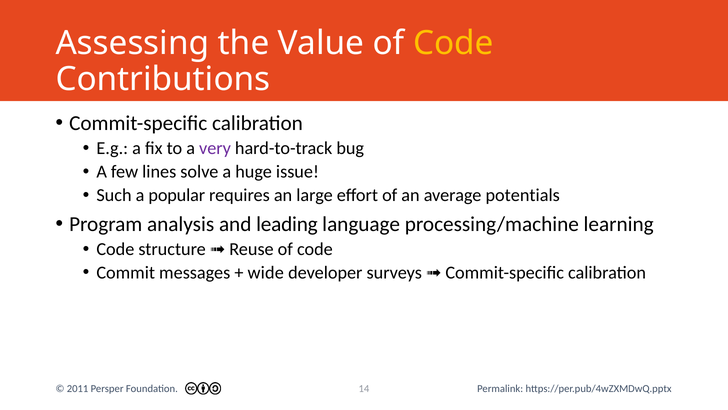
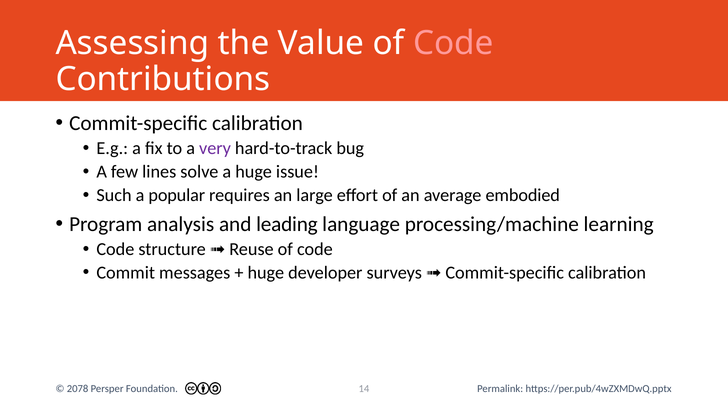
Code at (453, 43) colour: yellow -> pink
potentials: potentials -> embodied
wide at (266, 272): wide -> huge
2011: 2011 -> 2078
